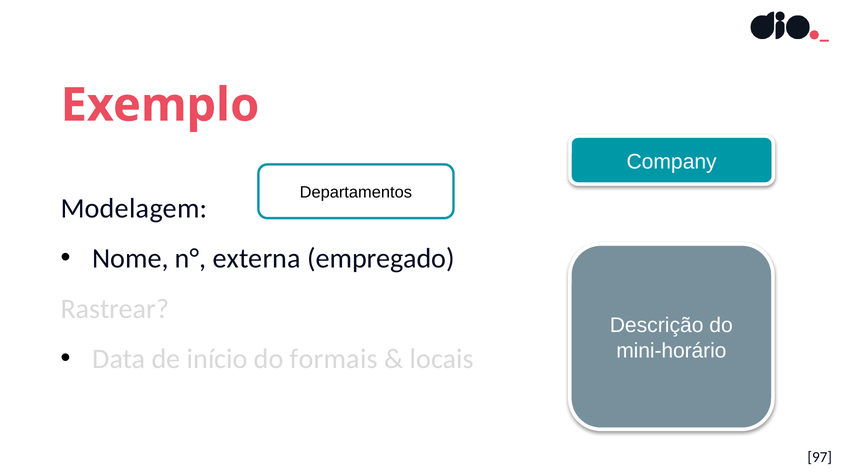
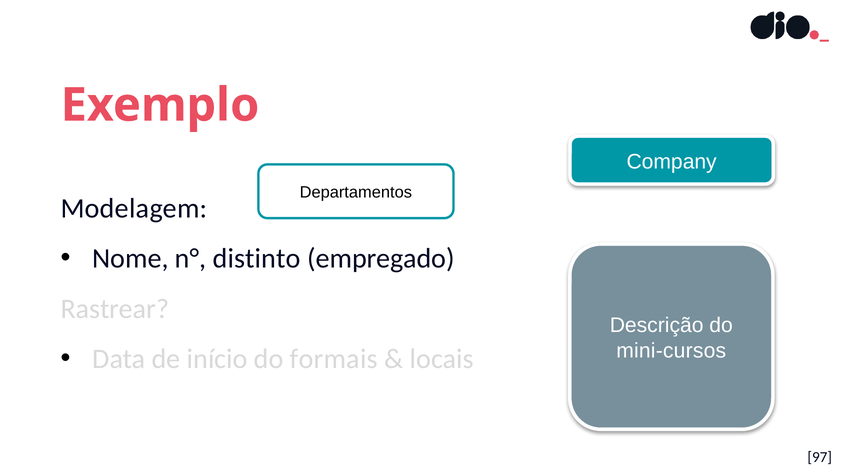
externa: externa -> distinto
mini-horário: mini-horário -> mini-cursos
